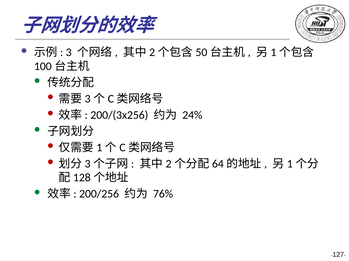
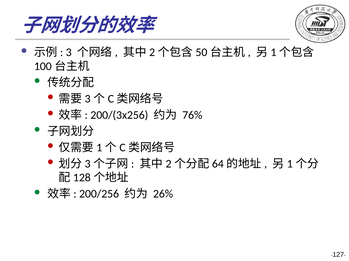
24%: 24% -> 76%
76%: 76% -> 26%
